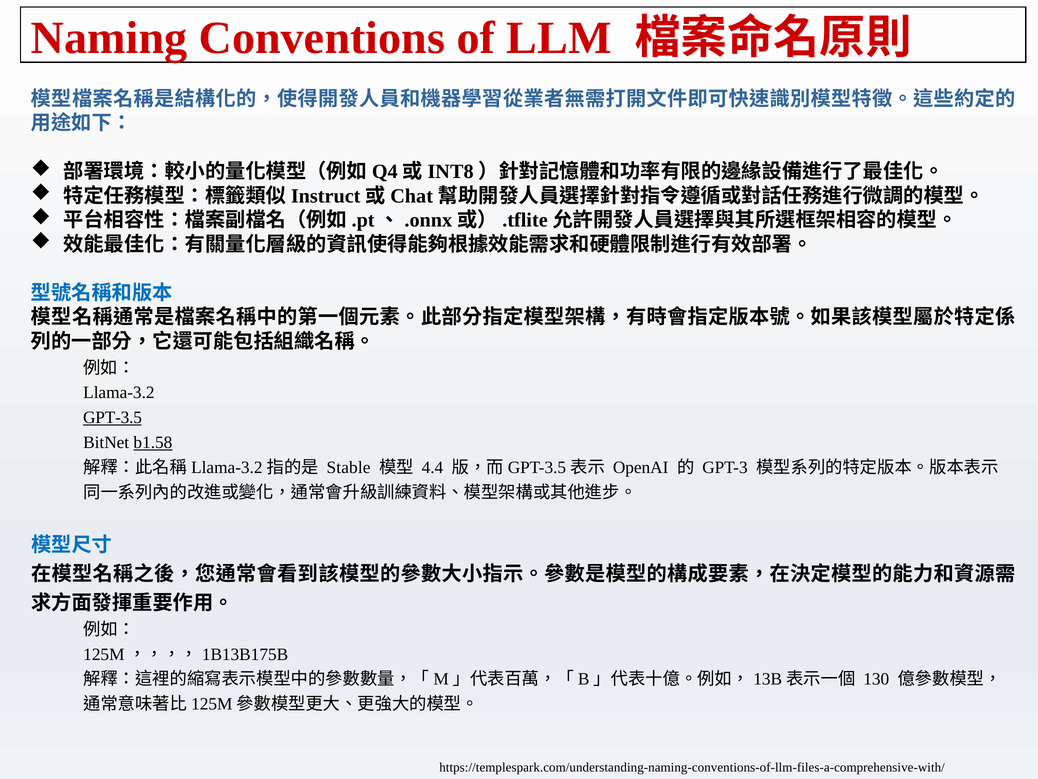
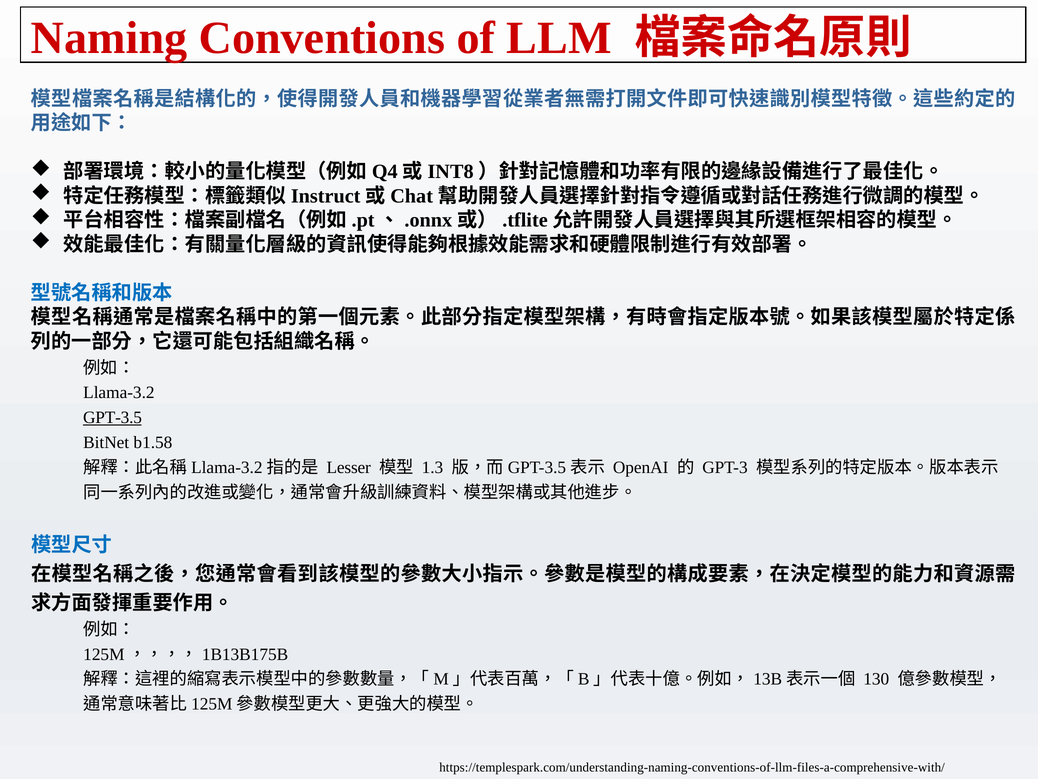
b1.58 underline: present -> none
Stable: Stable -> Lesser
4.4: 4.4 -> 1.3
